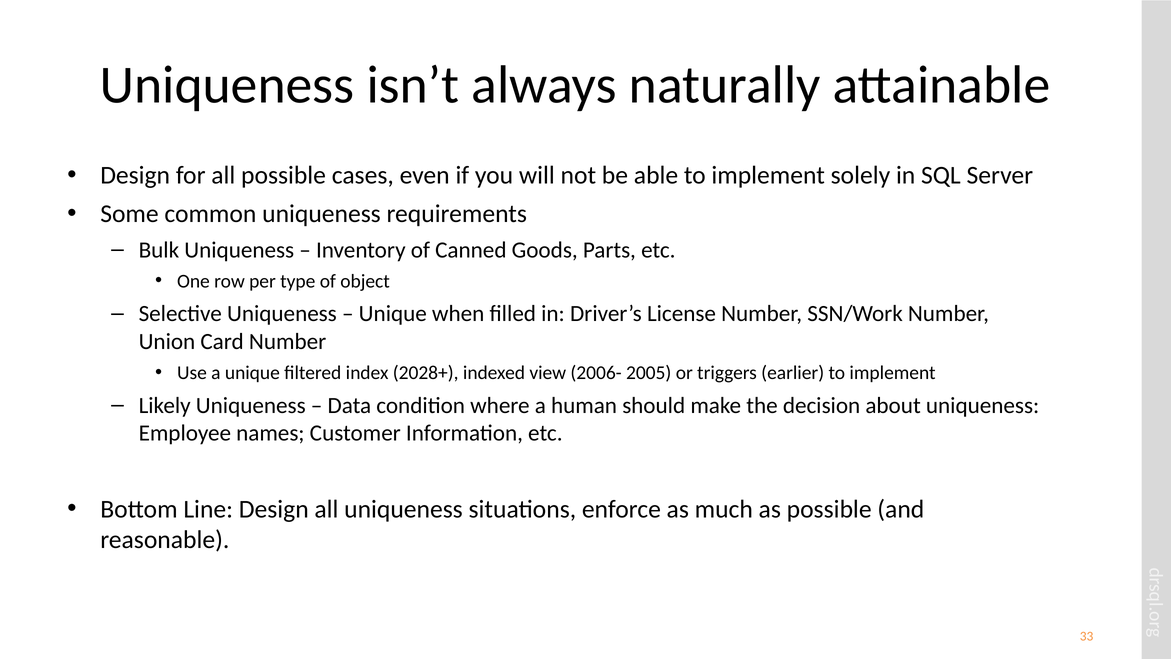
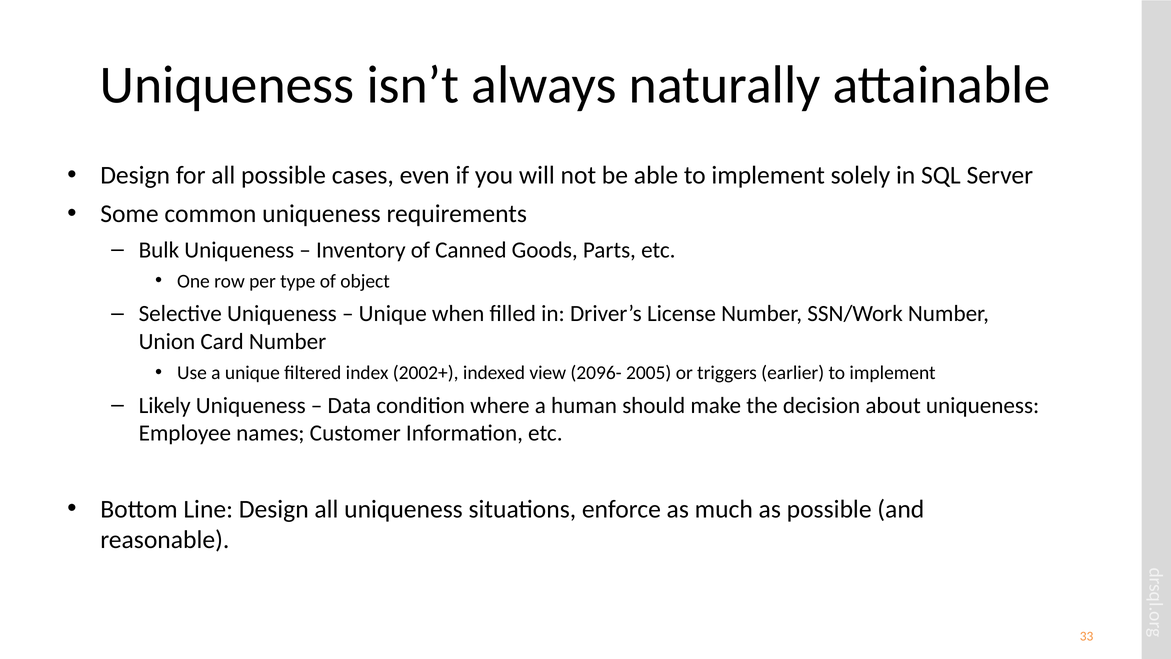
2028+: 2028+ -> 2002+
2006-: 2006- -> 2096-
